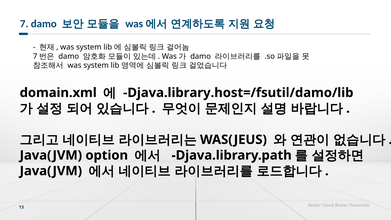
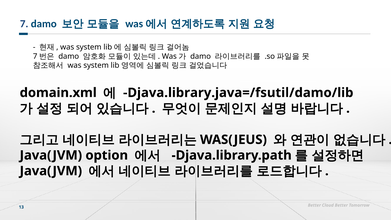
Djava.library.host=/fsutil/damo/lib: Djava.library.host=/fsutil/damo/lib -> Djava.library.java=/fsutil/damo/lib
